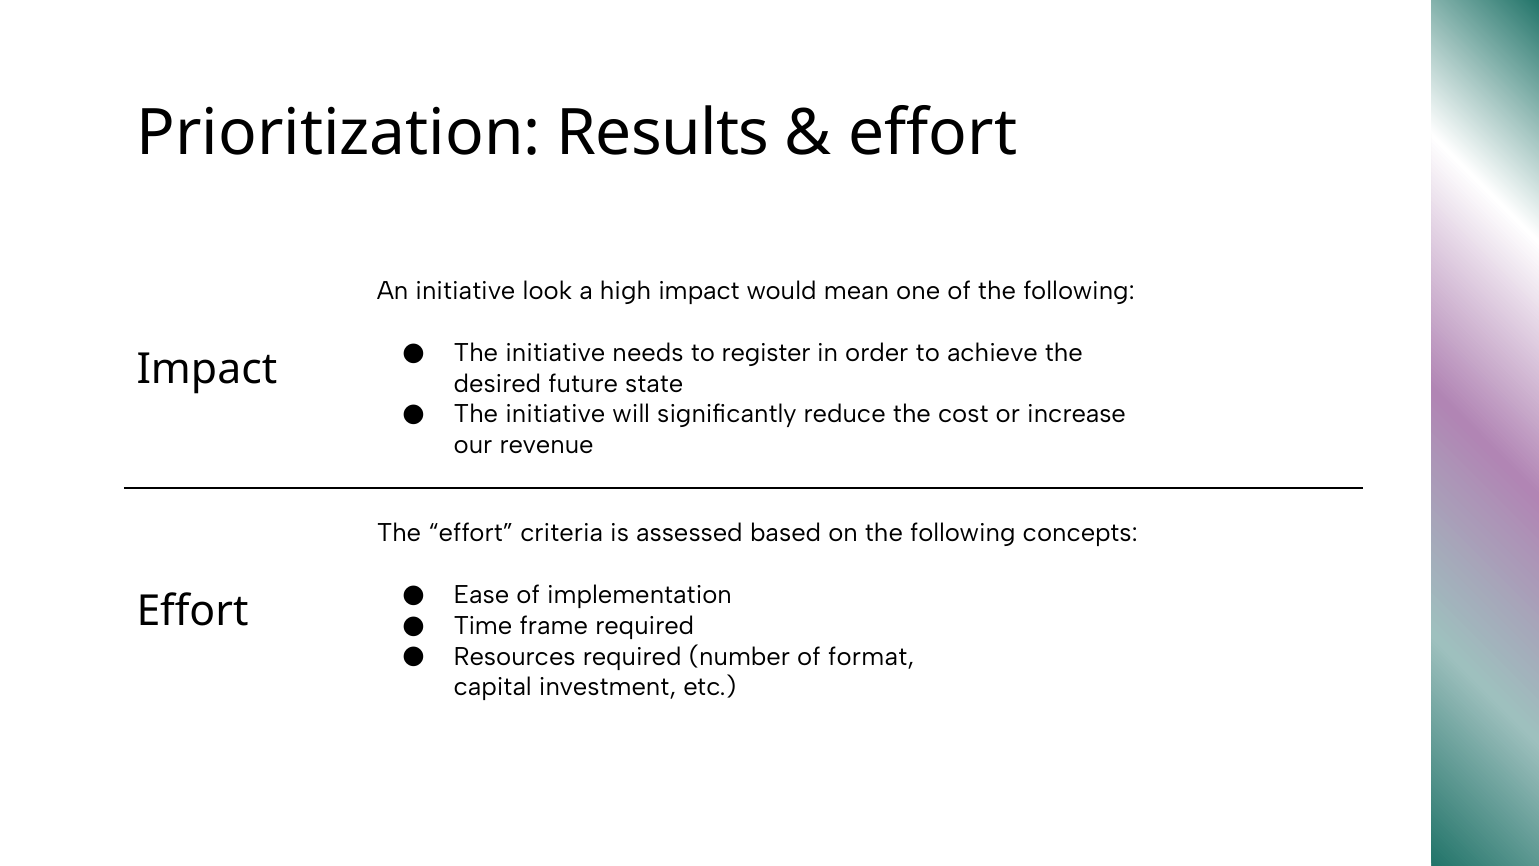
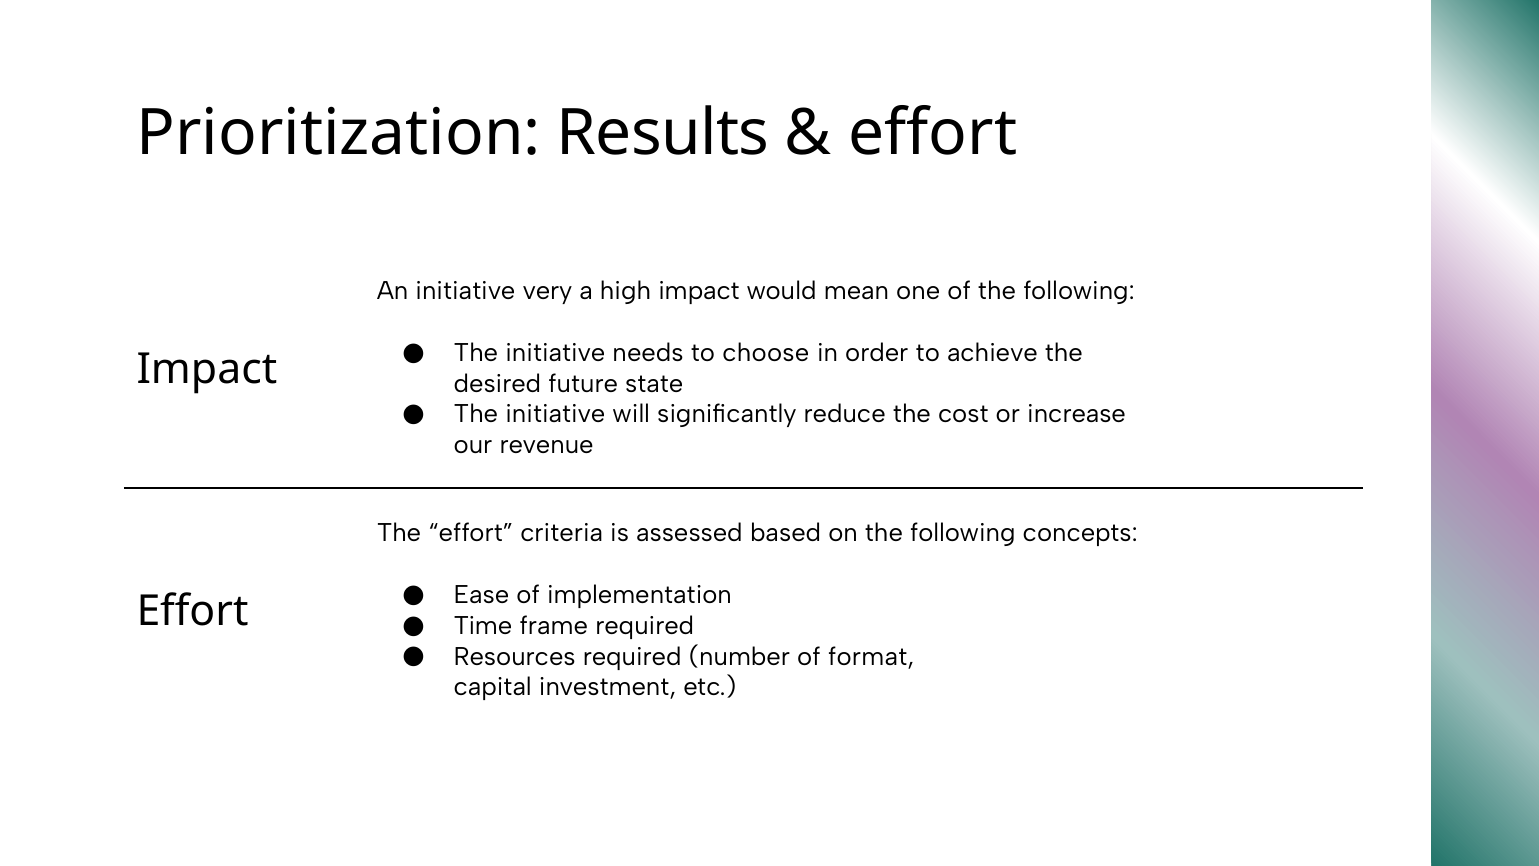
look: look -> very
register: register -> choose
